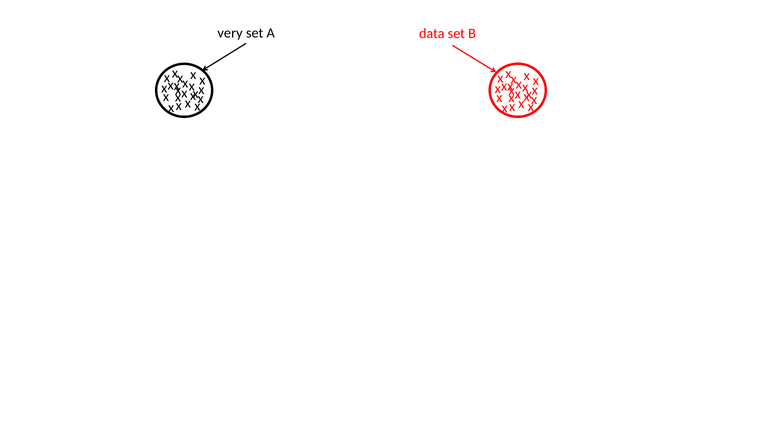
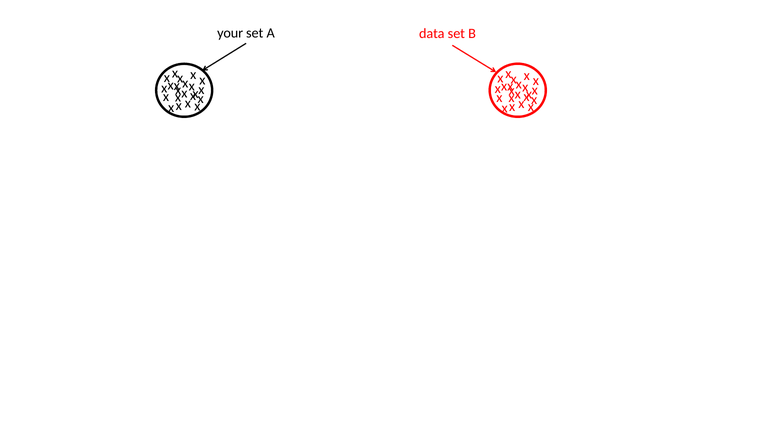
very: very -> your
